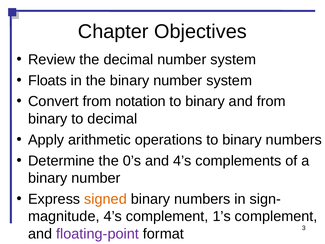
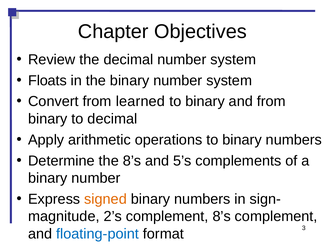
notation: notation -> learned
the 0’s: 0’s -> 8’s
and 4’s: 4’s -> 5’s
4’s at (113, 216): 4’s -> 2’s
complement 1’s: 1’s -> 8’s
floating-point colour: purple -> blue
